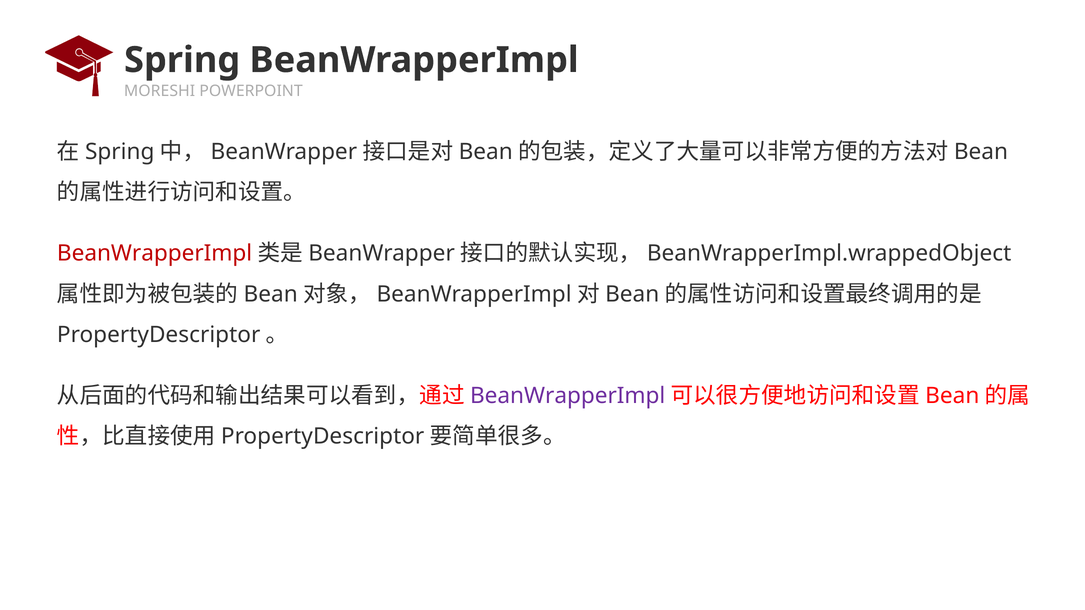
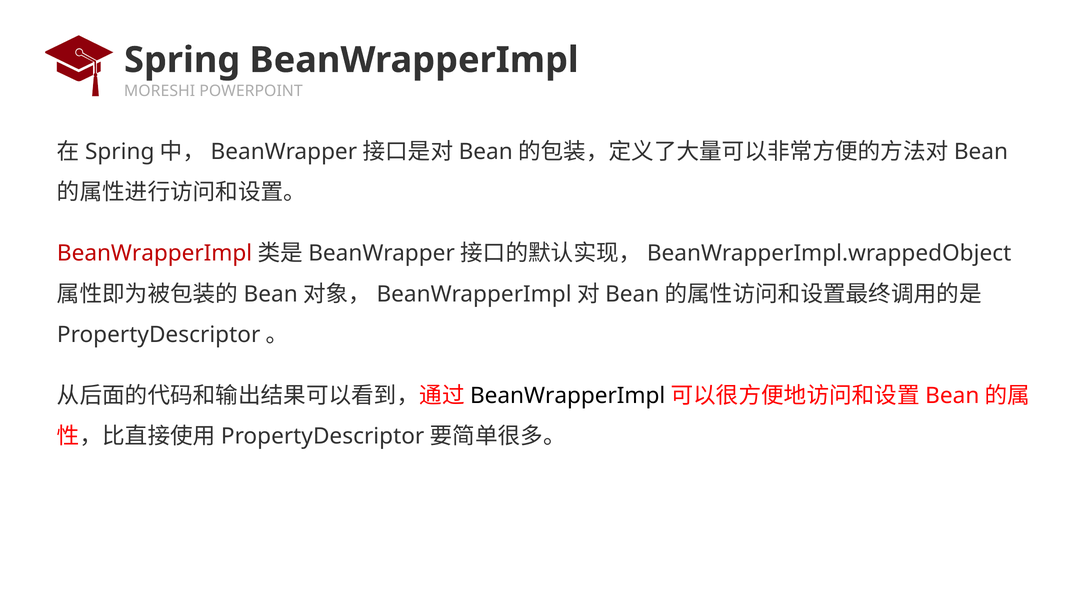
BeanWrapperImpl at (568, 396) colour: purple -> black
